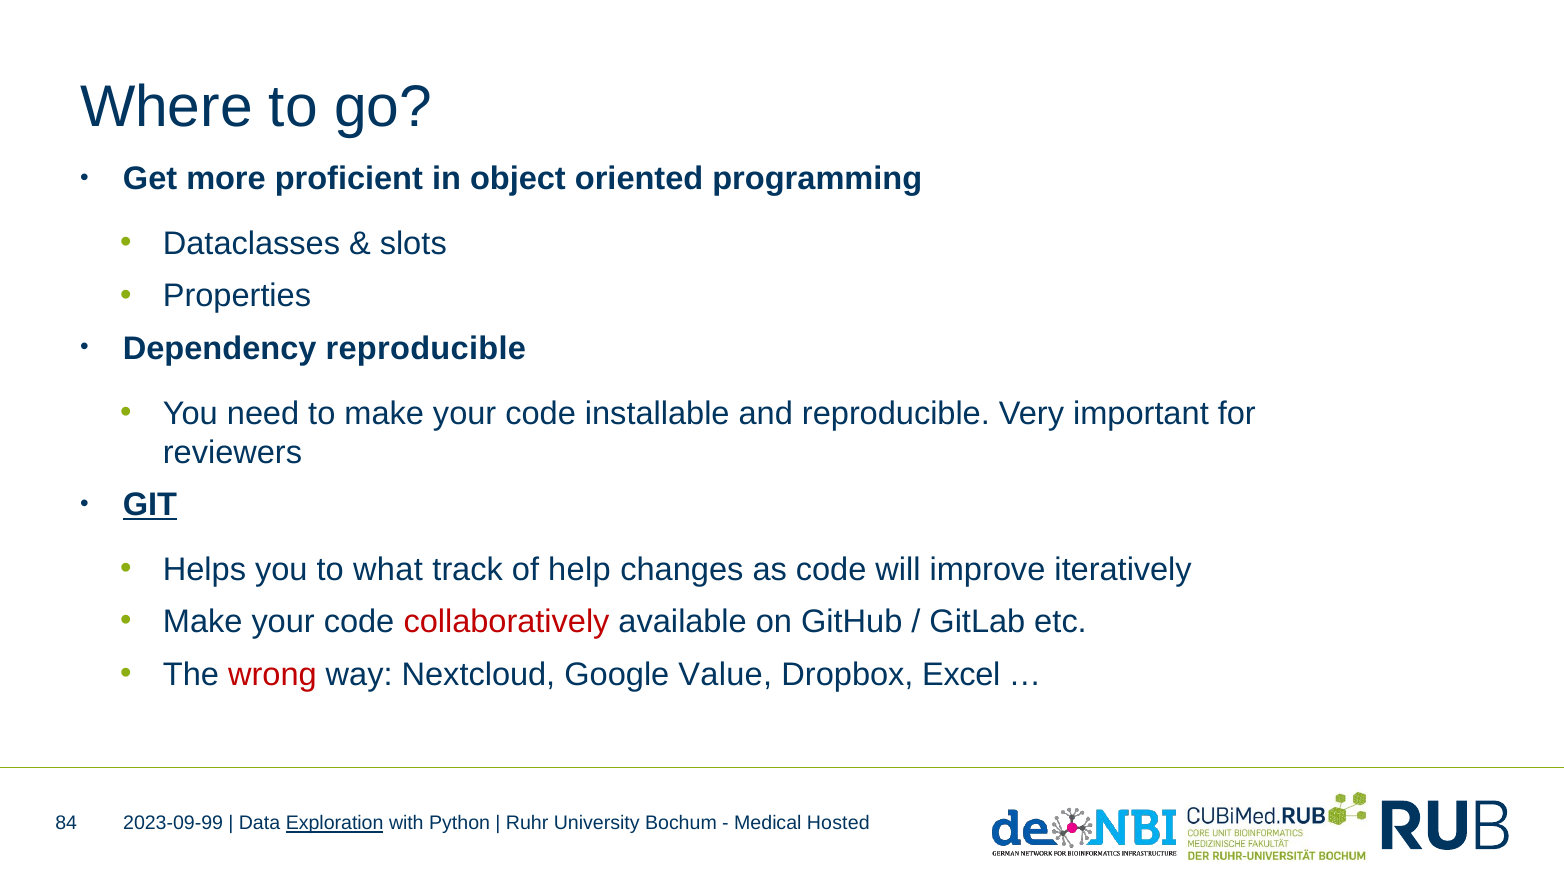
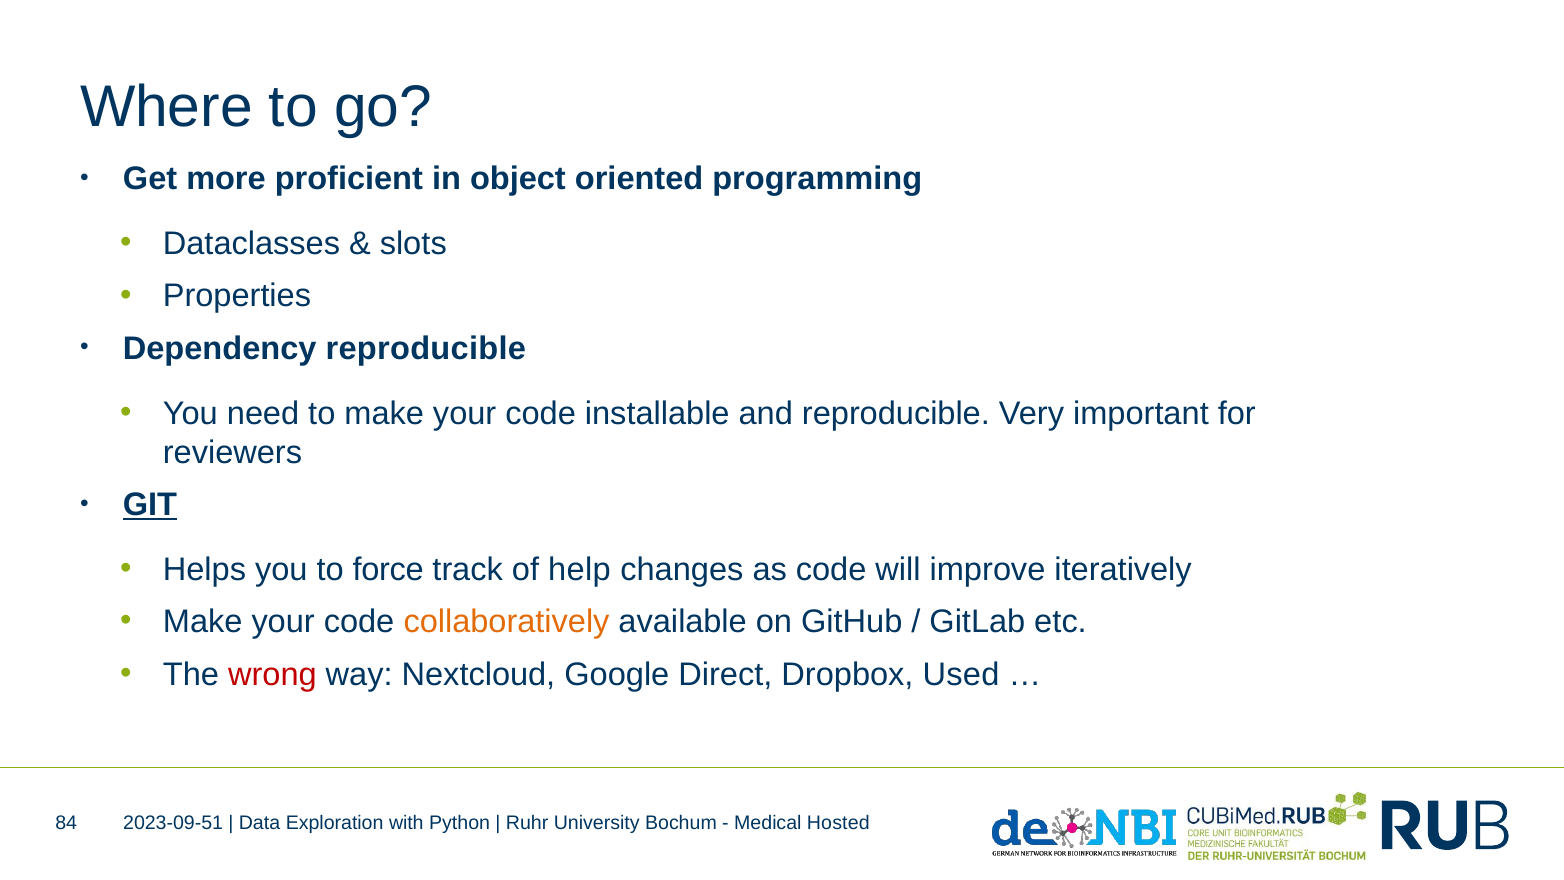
what: what -> force
collaboratively colour: red -> orange
Value: Value -> Direct
Excel: Excel -> Used
2023-09-99: 2023-09-99 -> 2023-09-51
Exploration underline: present -> none
